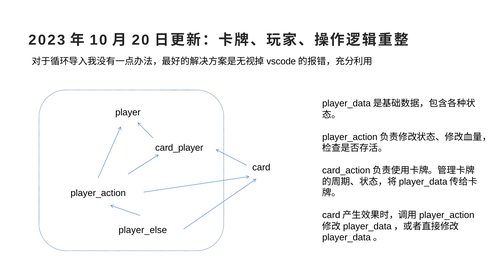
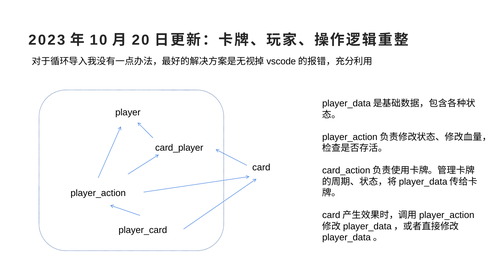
player_else: player_else -> player_card
